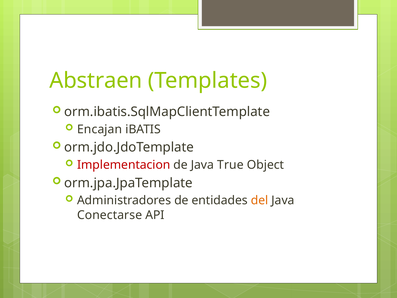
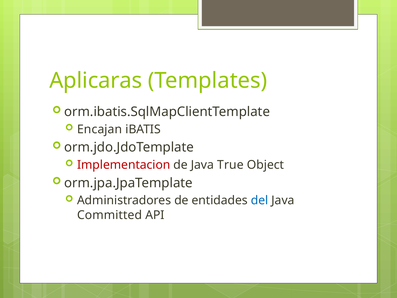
Abstraen: Abstraen -> Aplicaras
del colour: orange -> blue
Conectarse: Conectarse -> Committed
